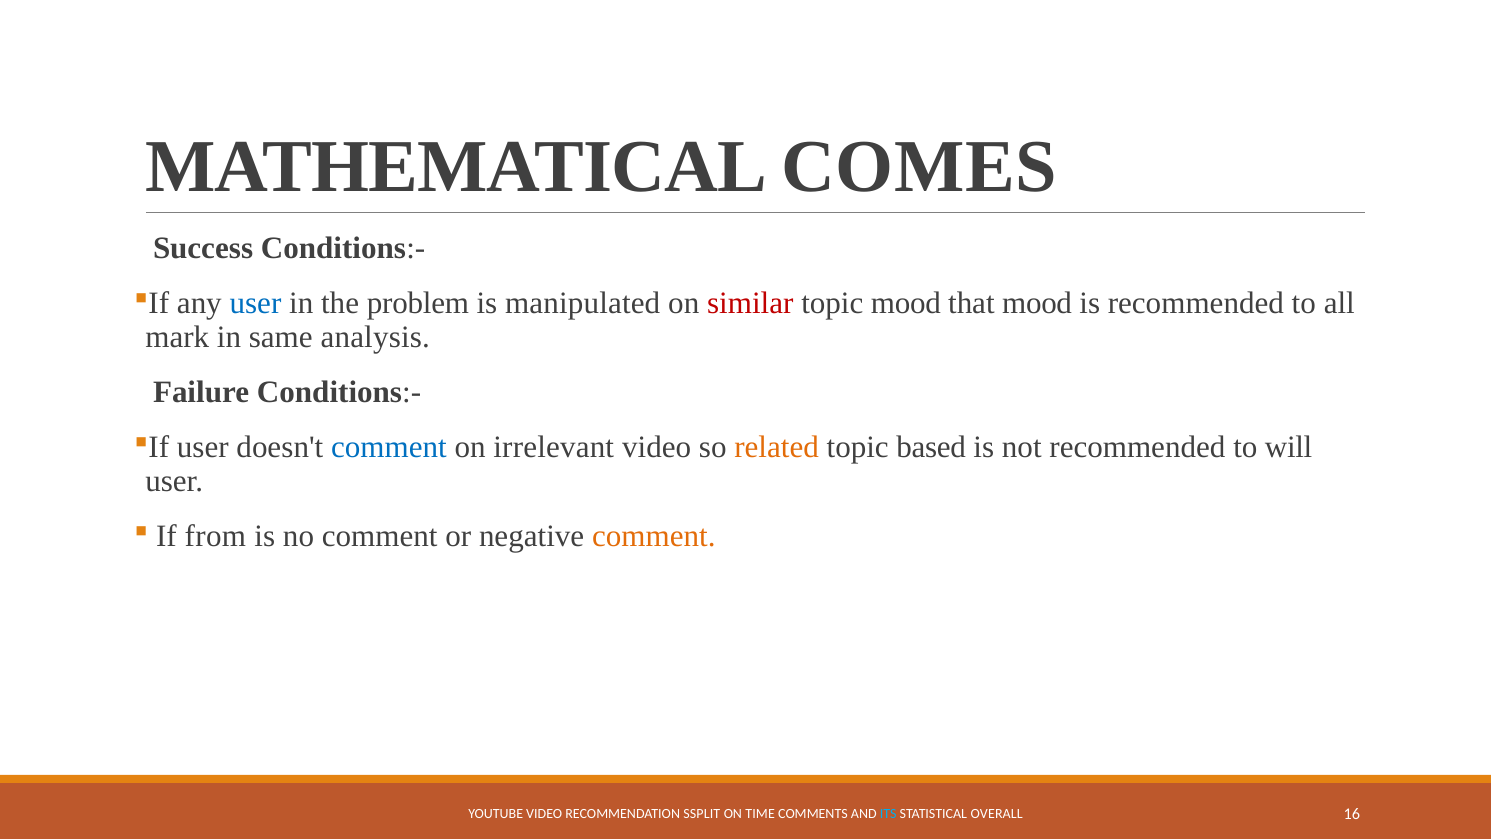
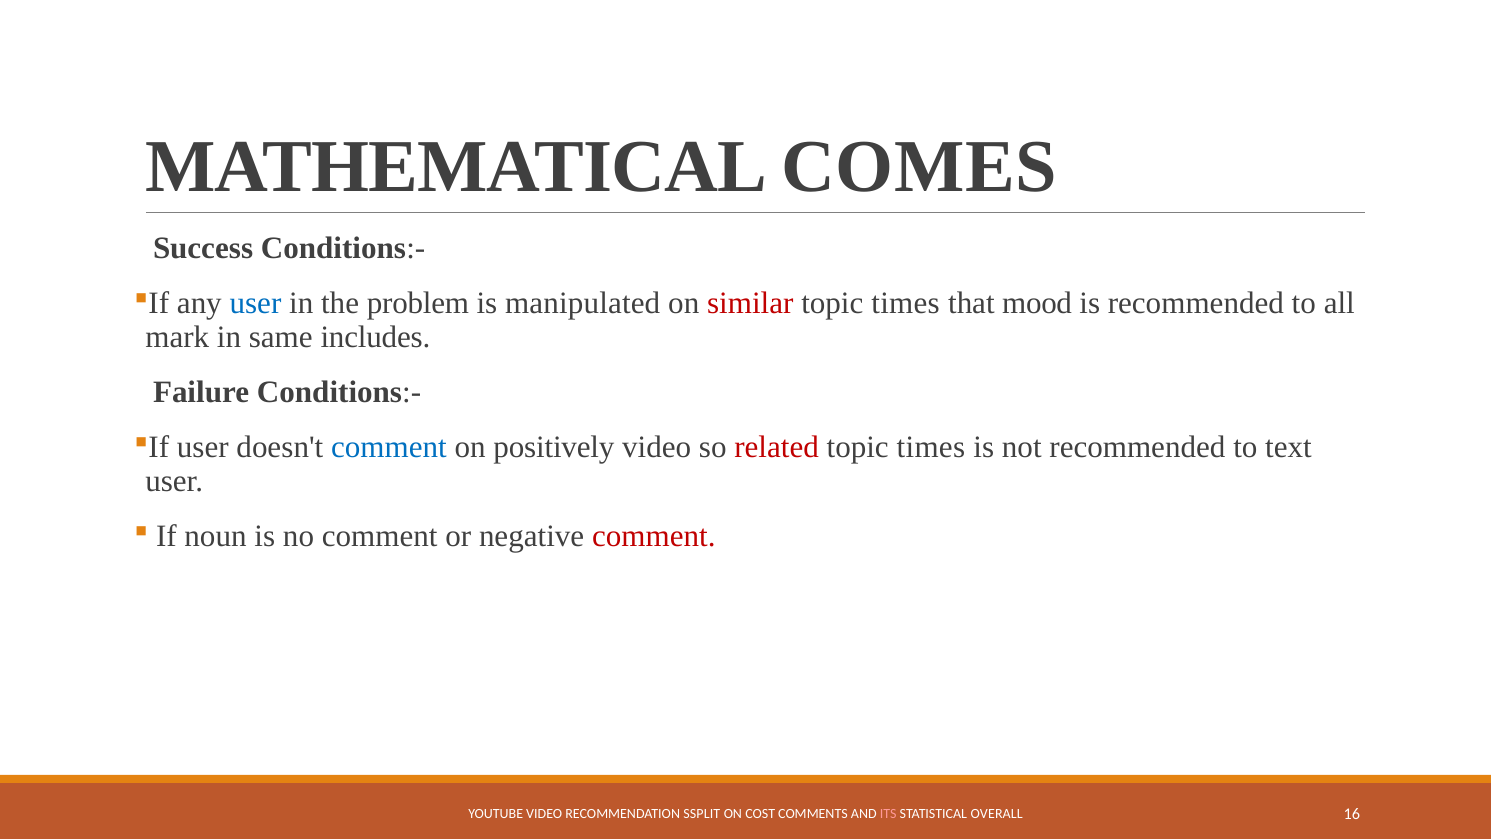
mood at (906, 303): mood -> times
analysis: analysis -> includes
irrelevant: irrelevant -> positively
related colour: orange -> red
based at (931, 448): based -> times
will: will -> text
from: from -> noun
comment at (654, 536) colour: orange -> red
TIME: TIME -> COST
ITS colour: light blue -> pink
